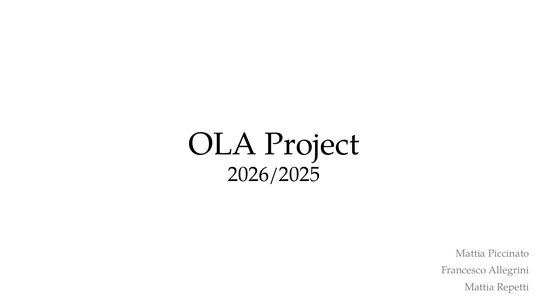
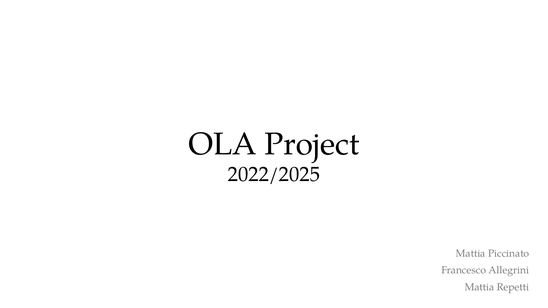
2026/2025: 2026/2025 -> 2022/2025
